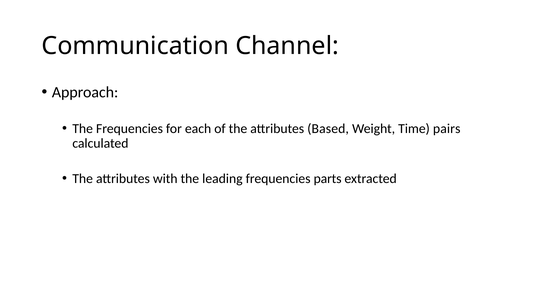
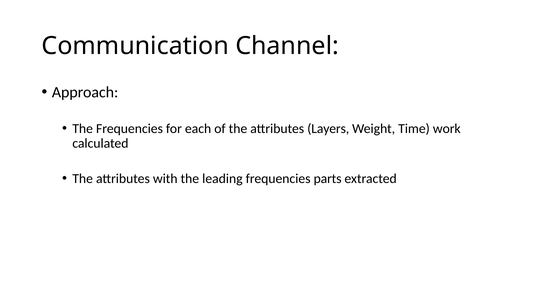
Based: Based -> Layers
pairs: pairs -> work
